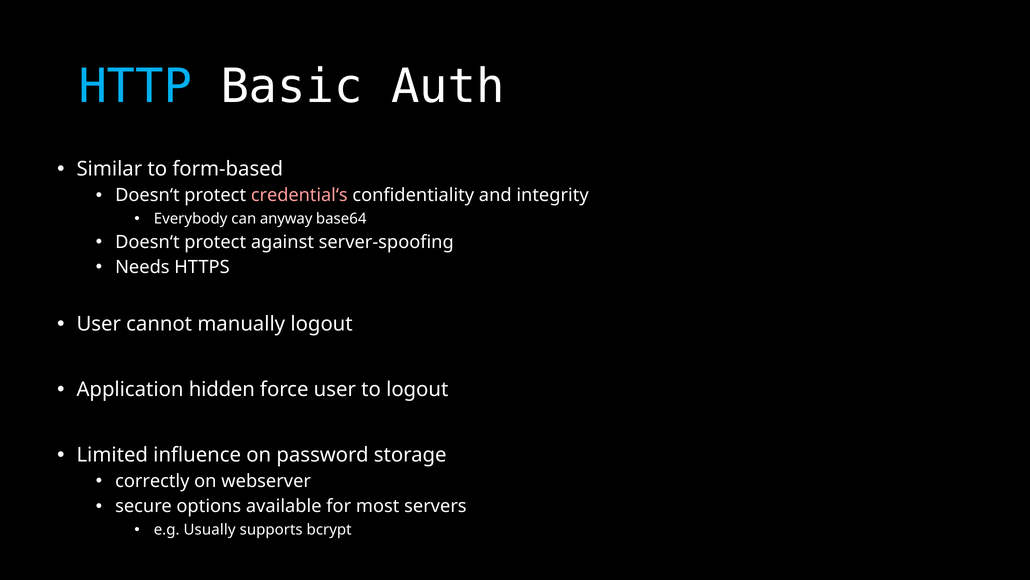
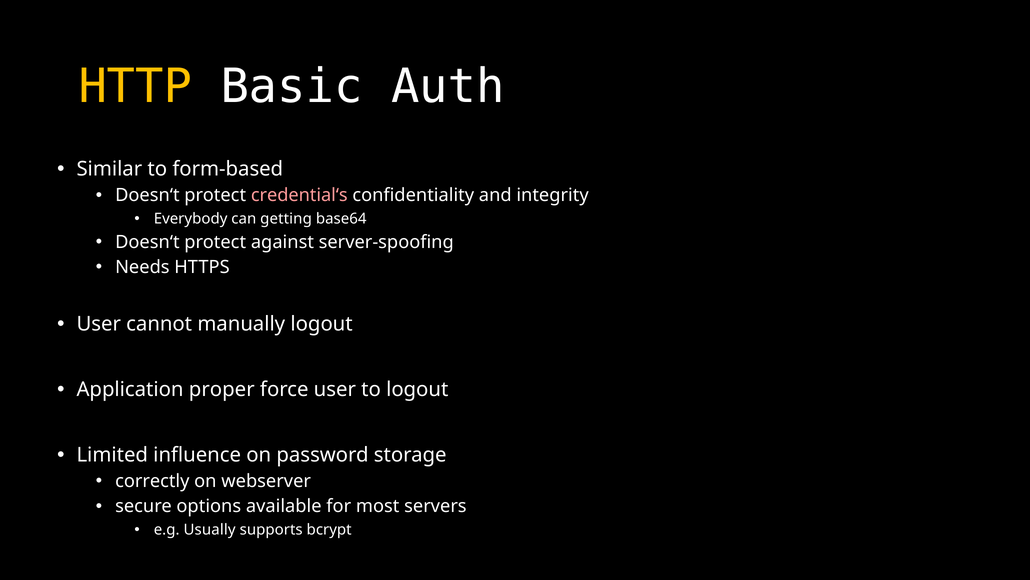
HTTP colour: light blue -> yellow
anyway: anyway -> getting
hidden: hidden -> proper
